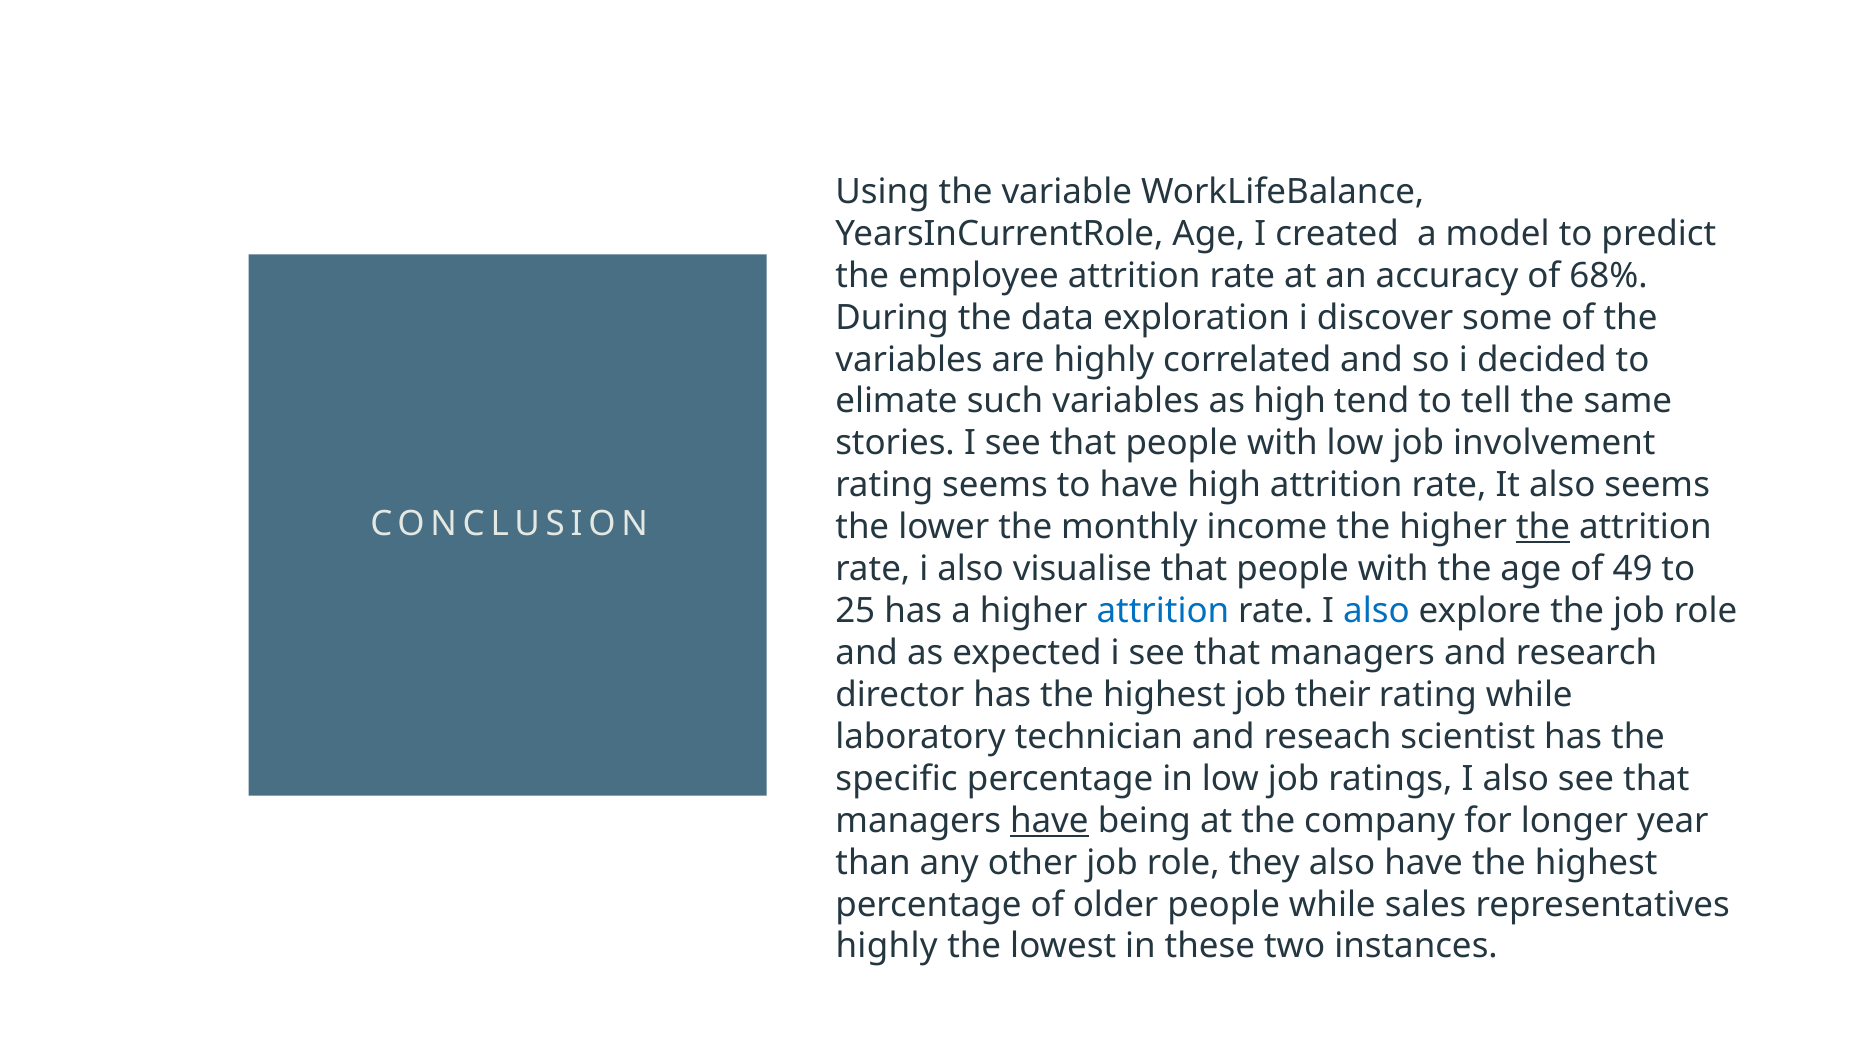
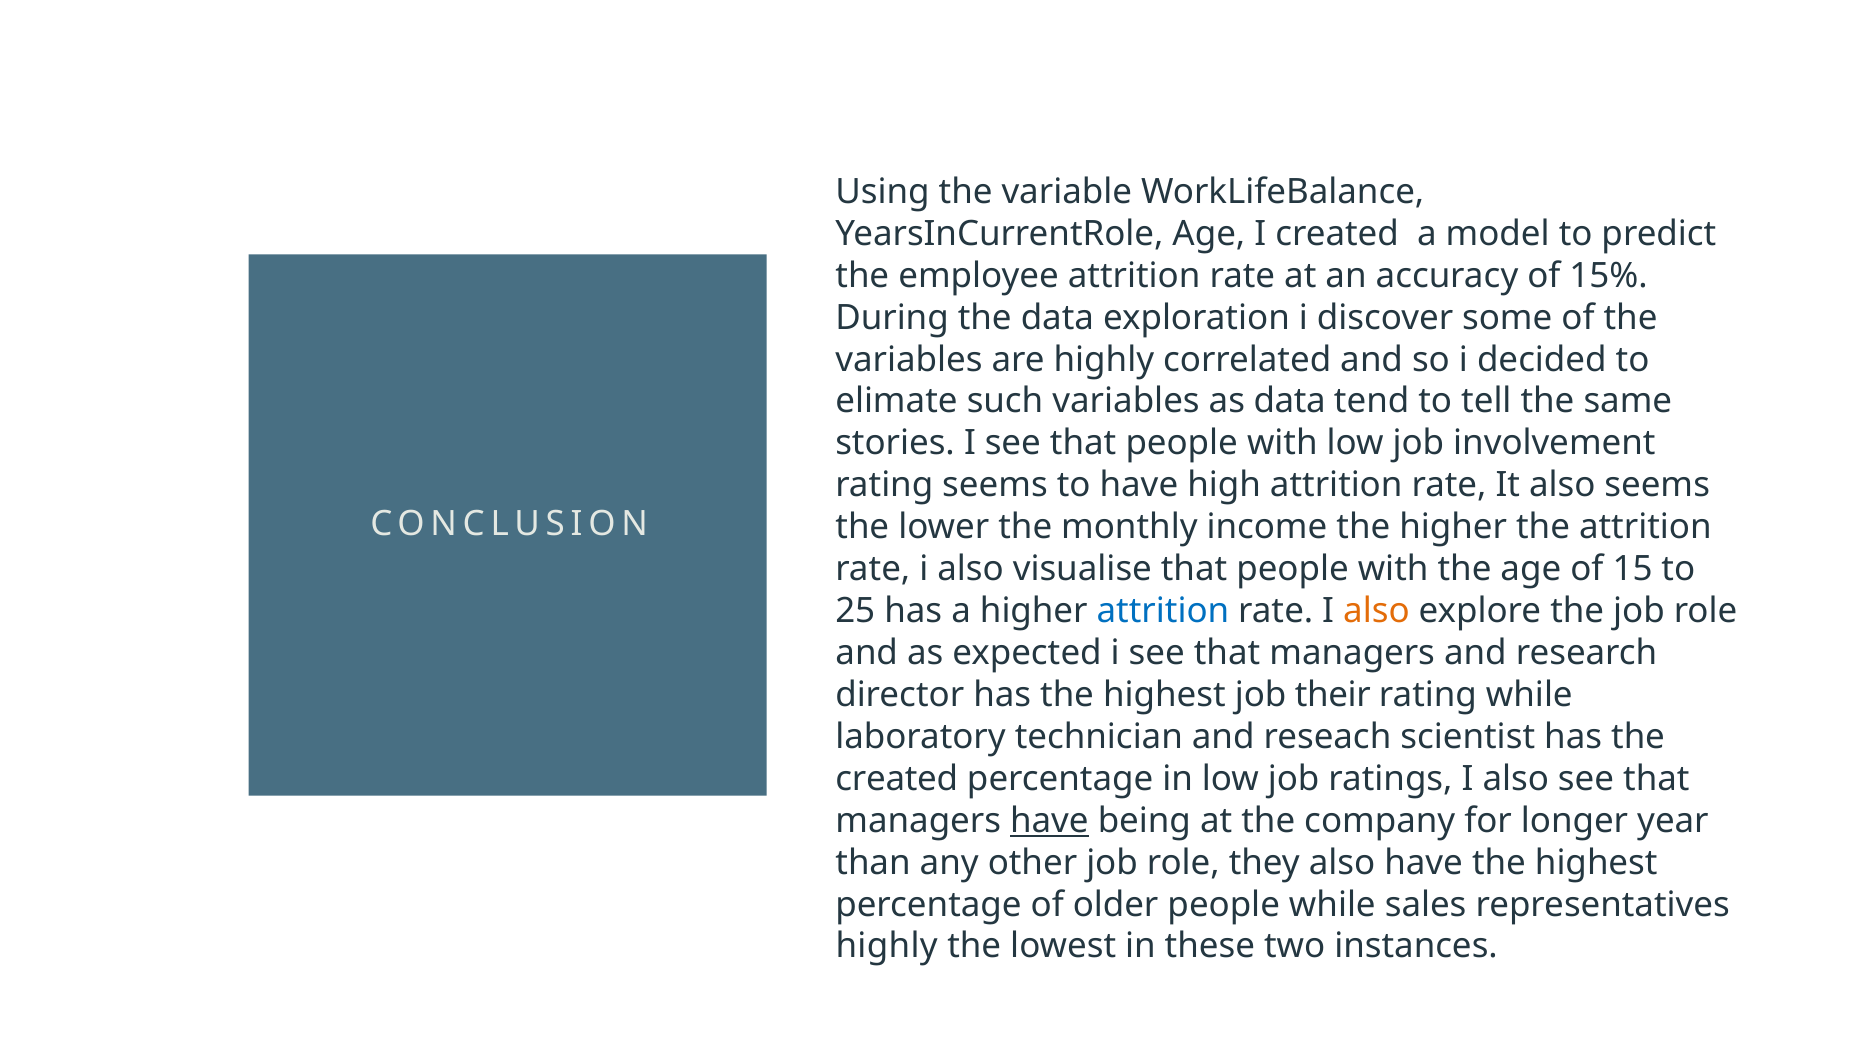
68%: 68% -> 15%
as high: high -> data
the at (1543, 527) underline: present -> none
49: 49 -> 15
also at (1376, 611) colour: blue -> orange
specific at (897, 779): specific -> created
